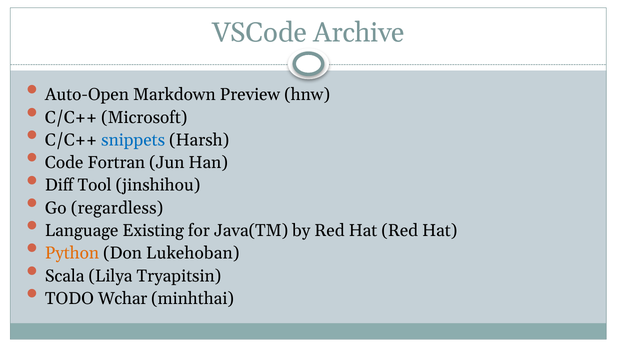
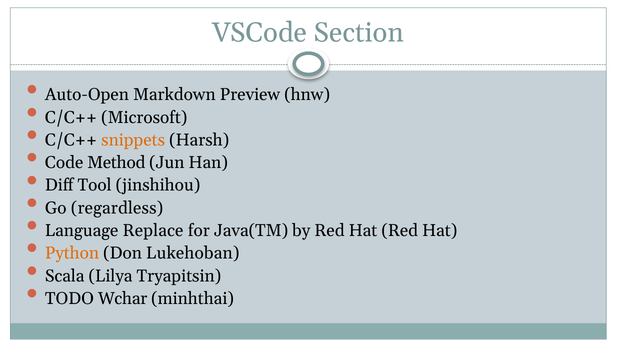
Archive: Archive -> Section
snippets colour: blue -> orange
Fortran: Fortran -> Method
Existing: Existing -> Replace
